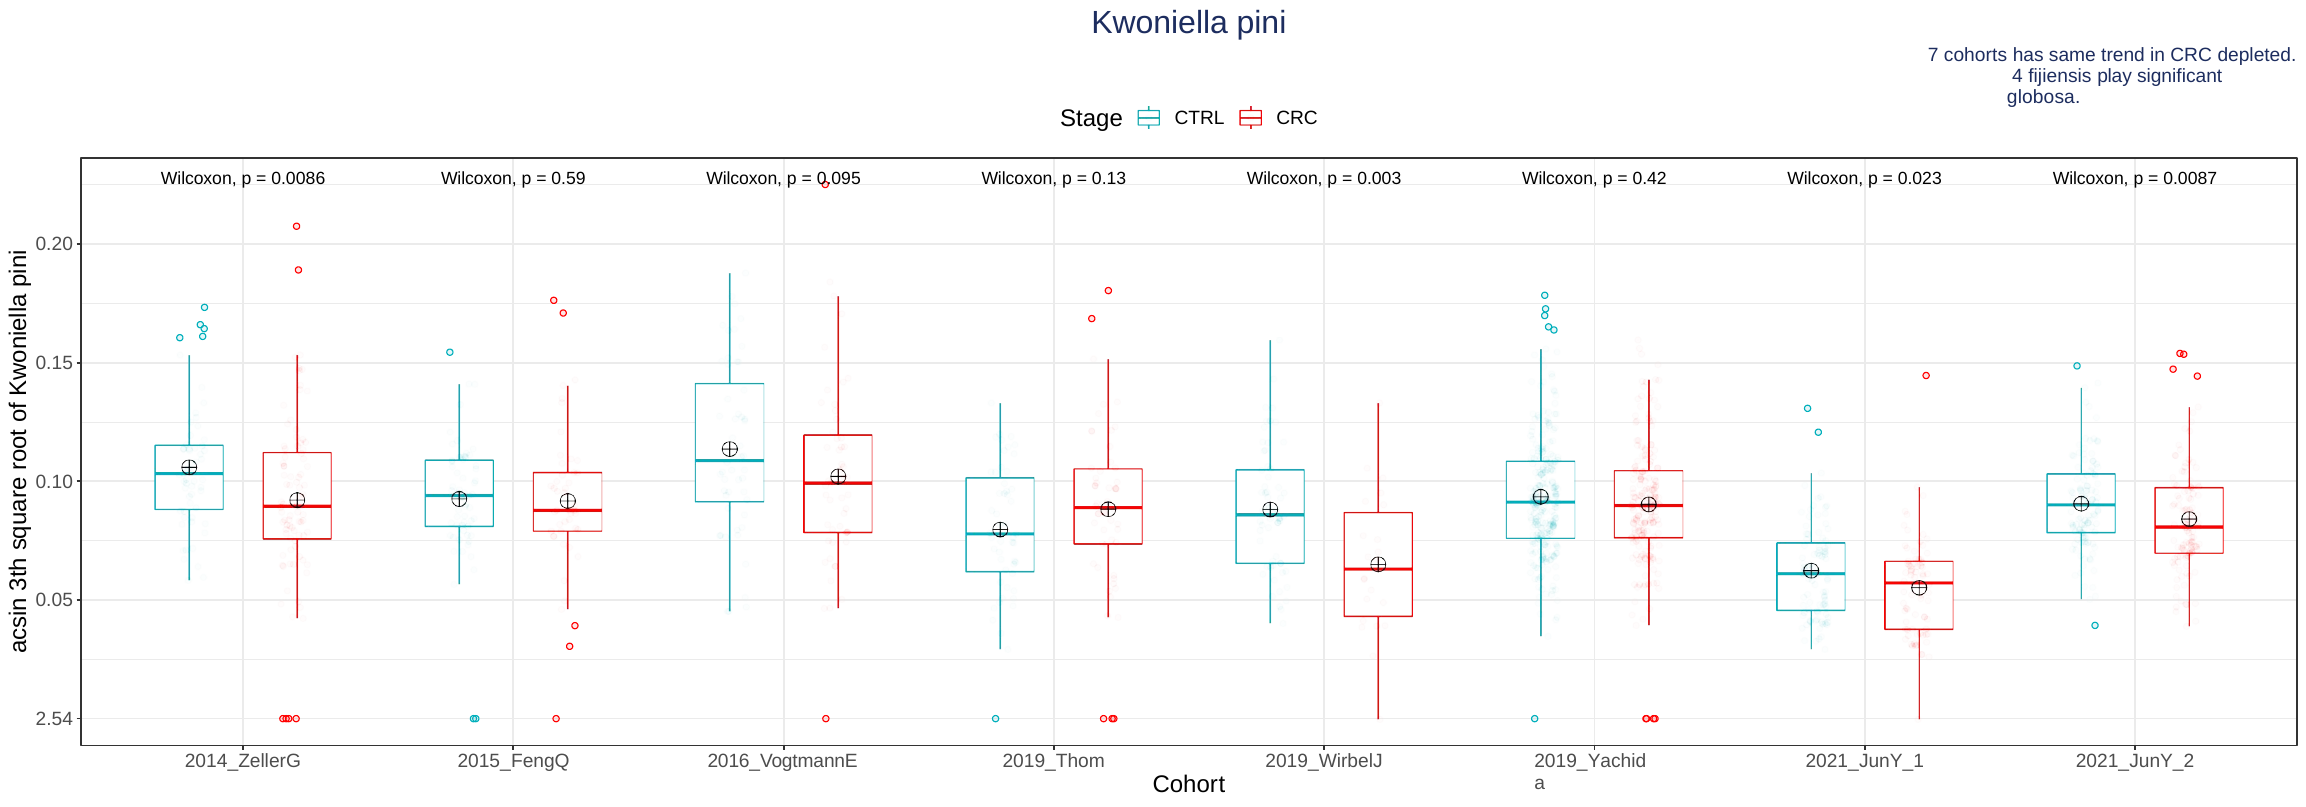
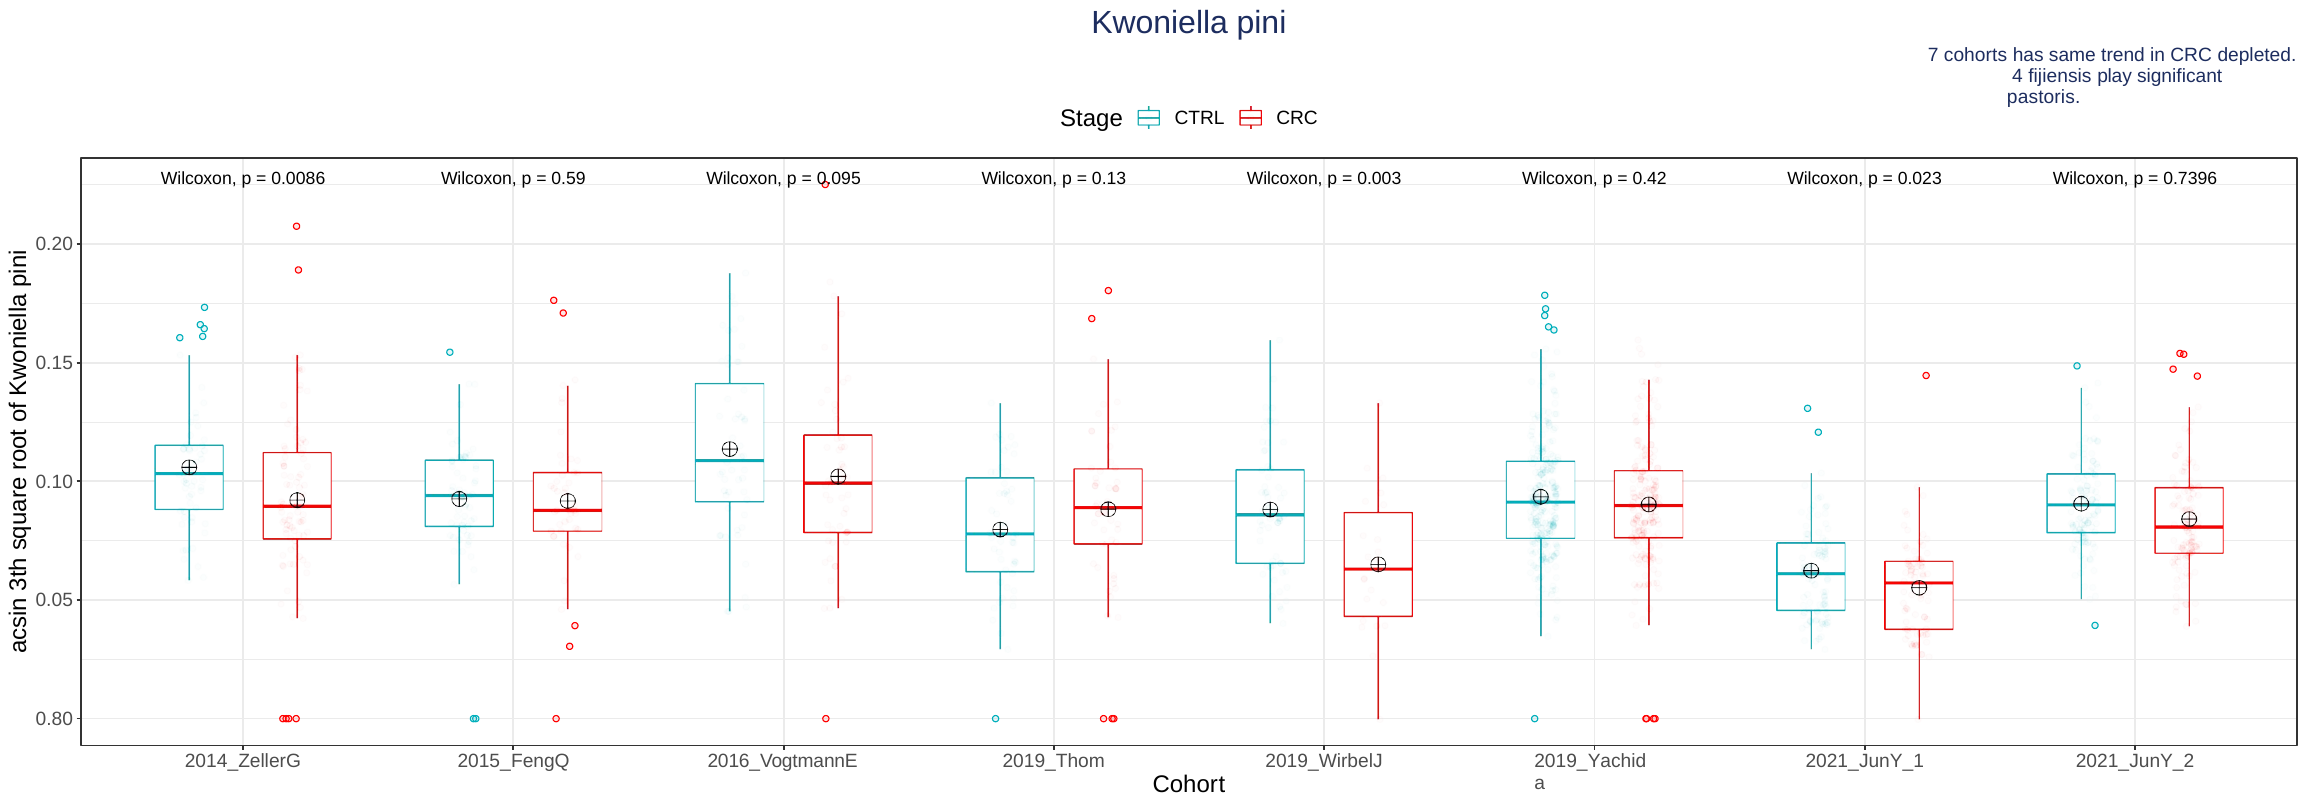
globosa: globosa -> pastoris
0.0087: 0.0087 -> 0.7396
2.54: 2.54 -> 0.80
